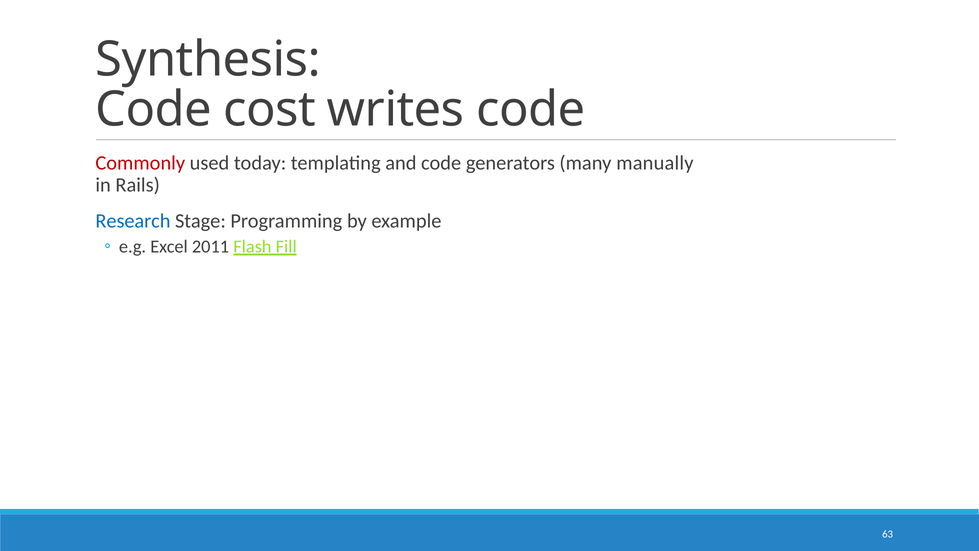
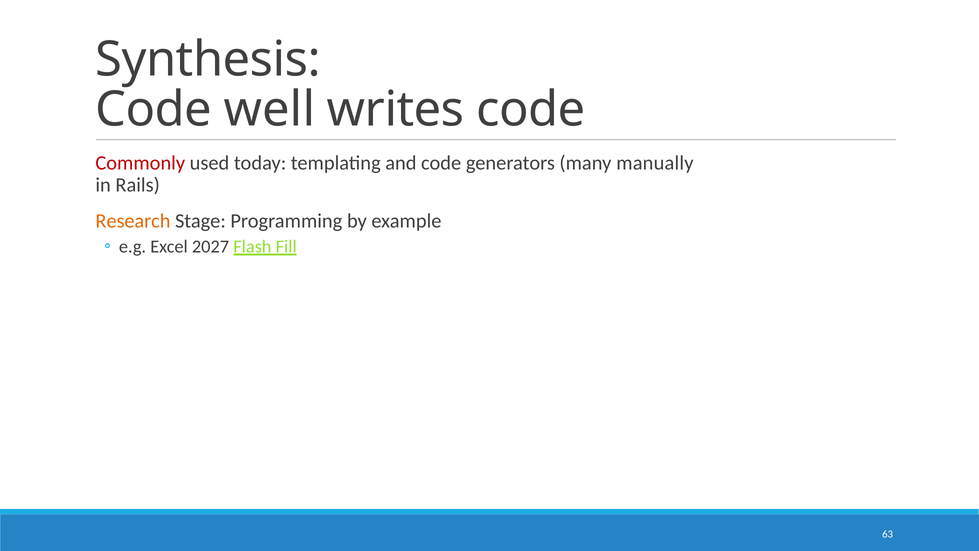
cost: cost -> well
Research colour: blue -> orange
2011: 2011 -> 2027
